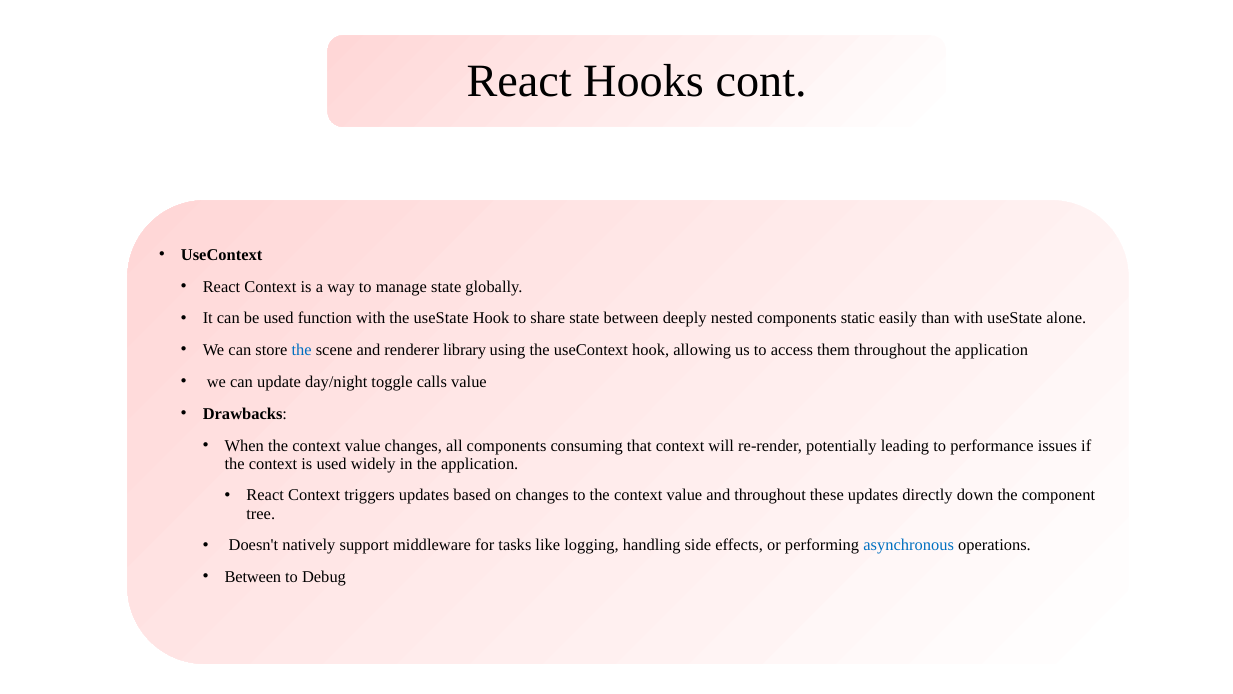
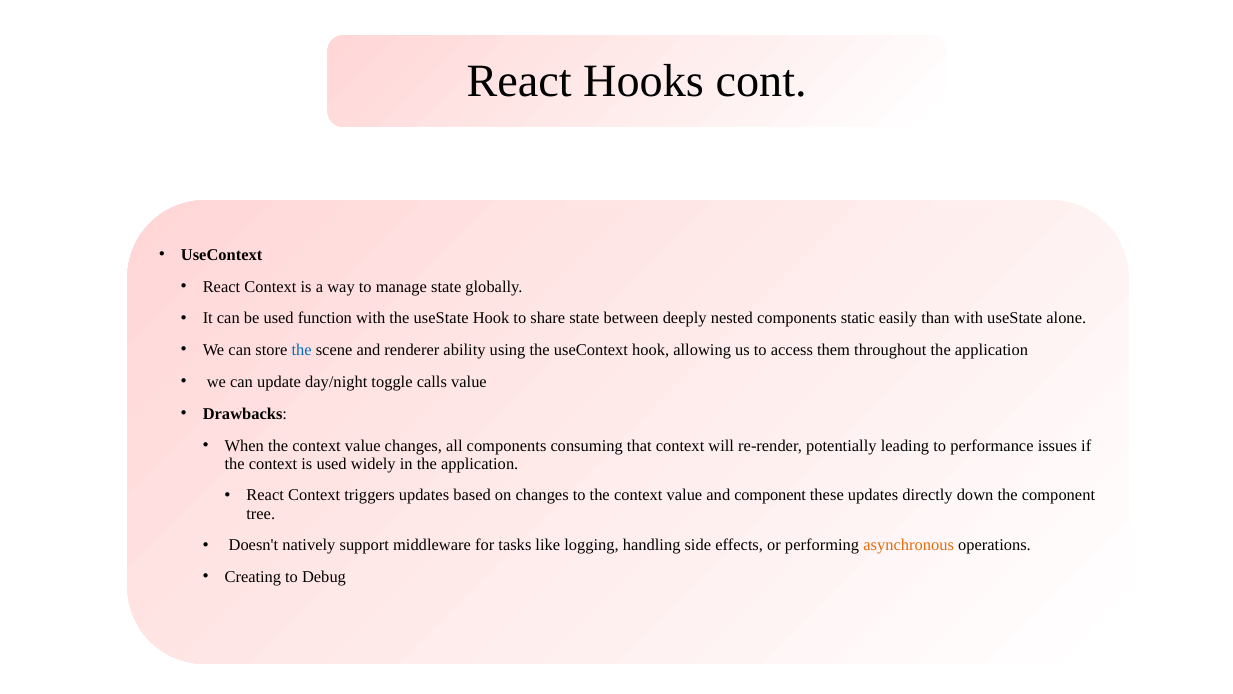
library: library -> ability
and throughout: throughout -> component
asynchronous colour: blue -> orange
Between at (253, 577): Between -> Creating
